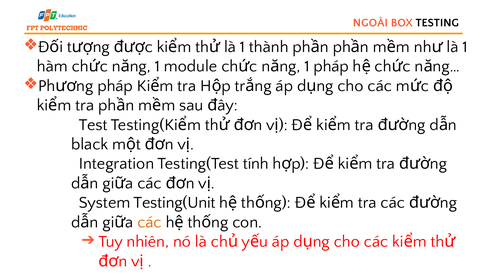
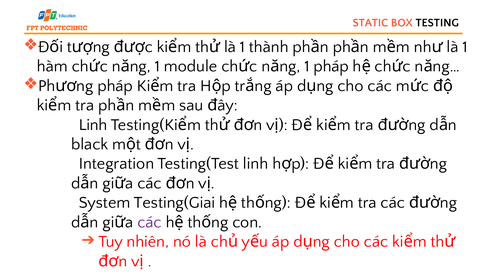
NGOÀI: NGOÀI -> STATIC
Test at (93, 125): Test -> Linh
Testing(Test tính: tính -> linh
Testing(Unit: Testing(Unit -> Testing(Giai
các at (150, 222) colour: orange -> purple
